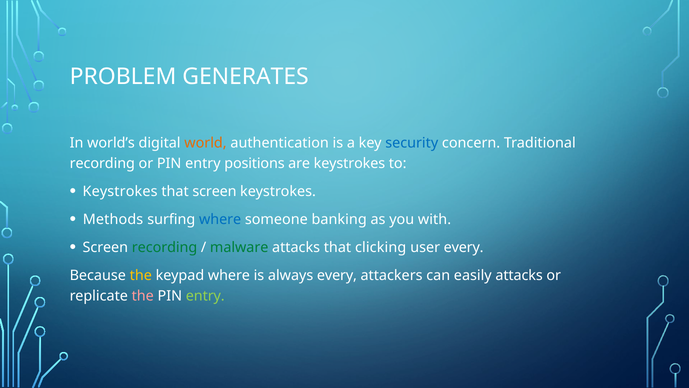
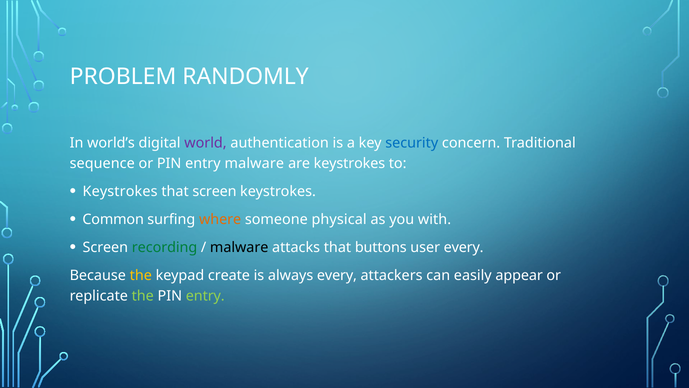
GENERATES: GENERATES -> RANDOMLY
world colour: orange -> purple
recording at (102, 163): recording -> sequence
entry positions: positions -> malware
Methods: Methods -> Common
where at (220, 219) colour: blue -> orange
banking: banking -> physical
malware at (239, 247) colour: green -> black
clicking: clicking -> buttons
keypad where: where -> create
easily attacks: attacks -> appear
the at (143, 296) colour: pink -> light green
